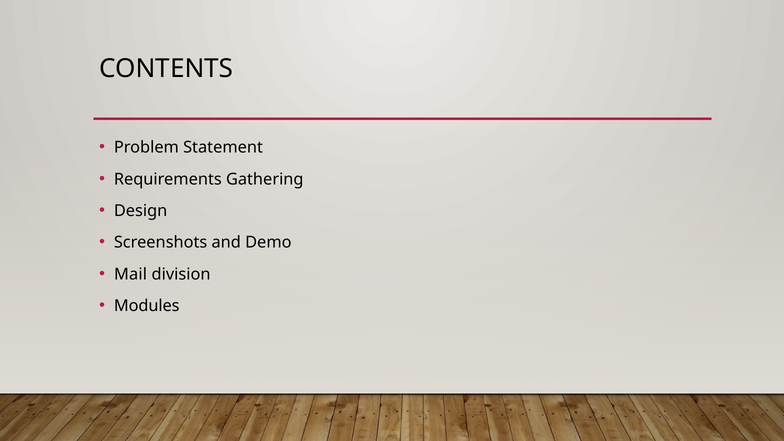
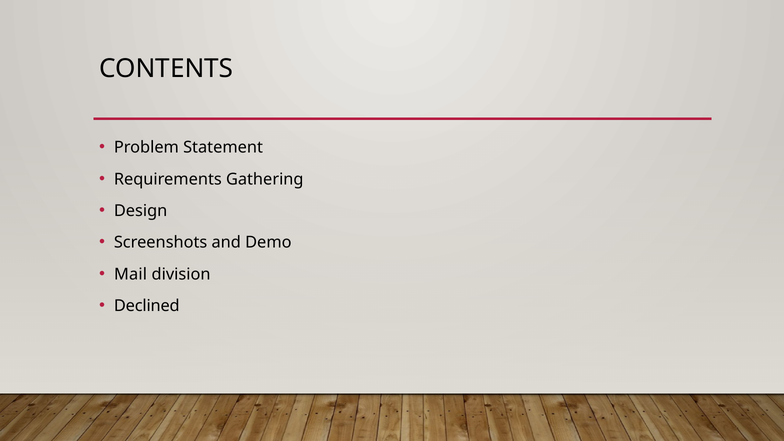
Modules: Modules -> Declined
